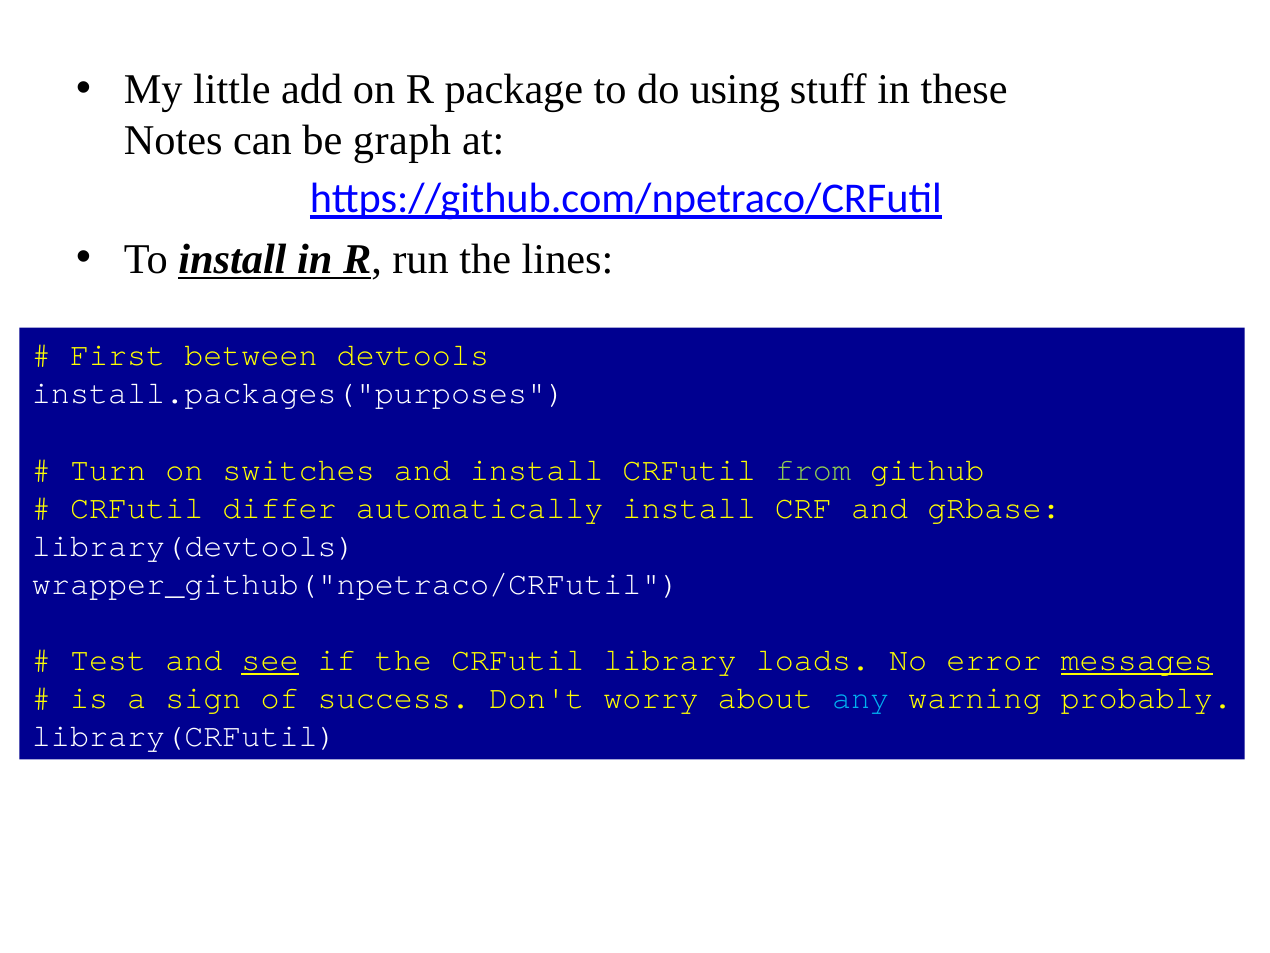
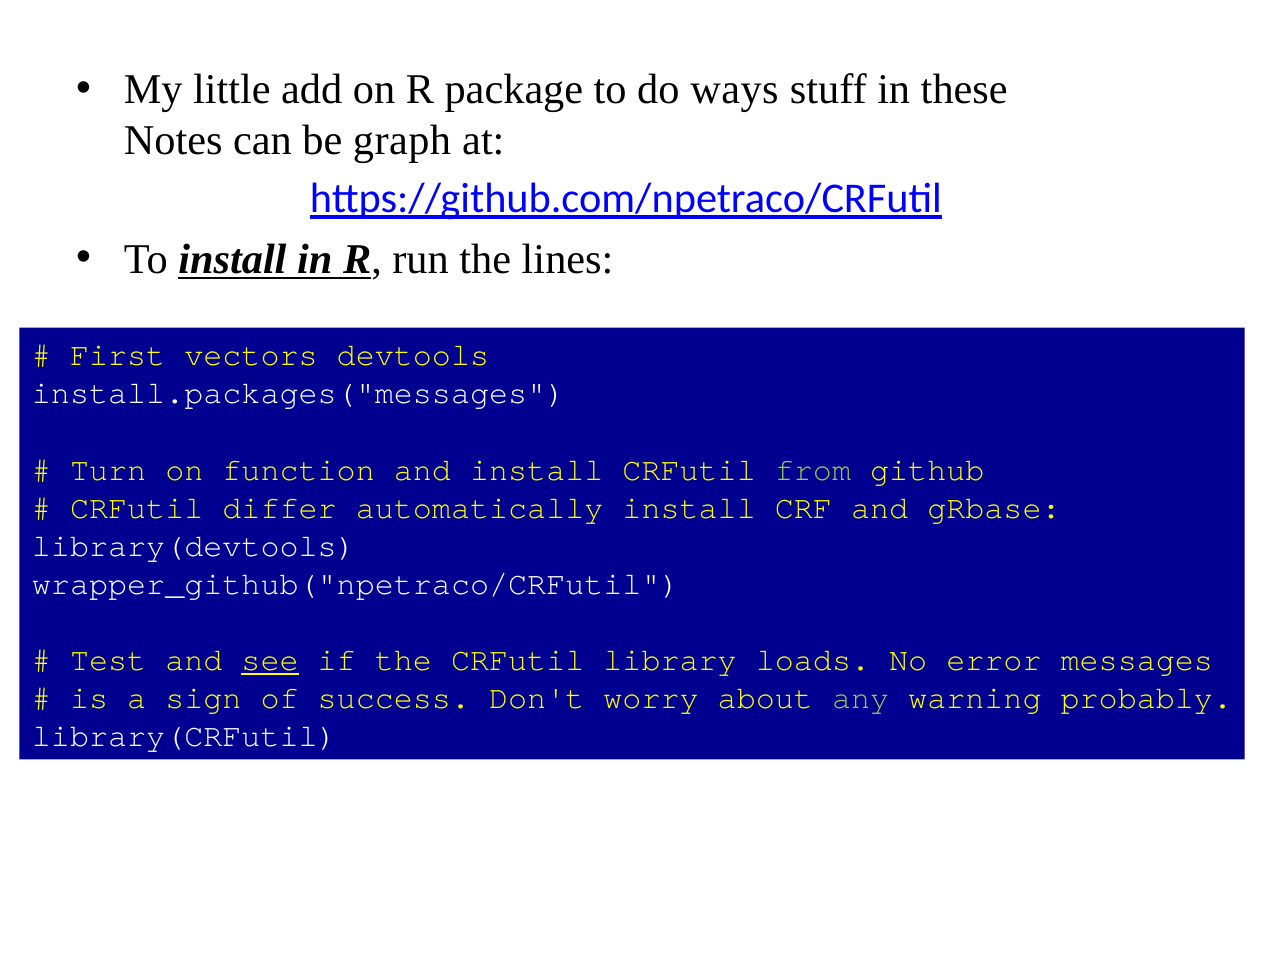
using: using -> ways
between: between -> vectors
install.packages("purposes: install.packages("purposes -> install.packages("messages
switches: switches -> function
messages underline: present -> none
any colour: light blue -> light green
